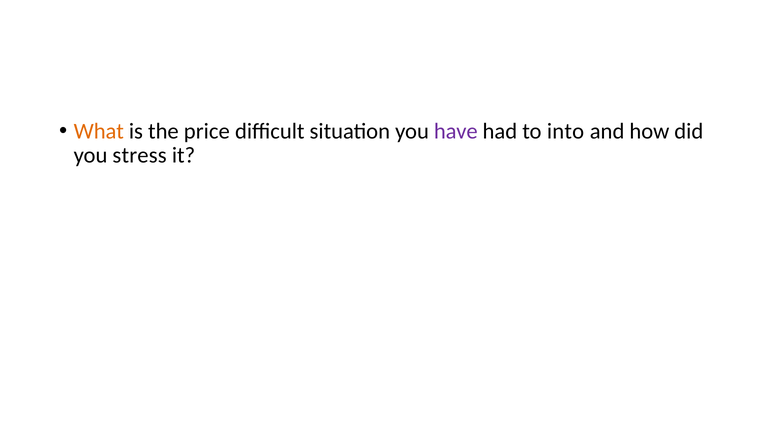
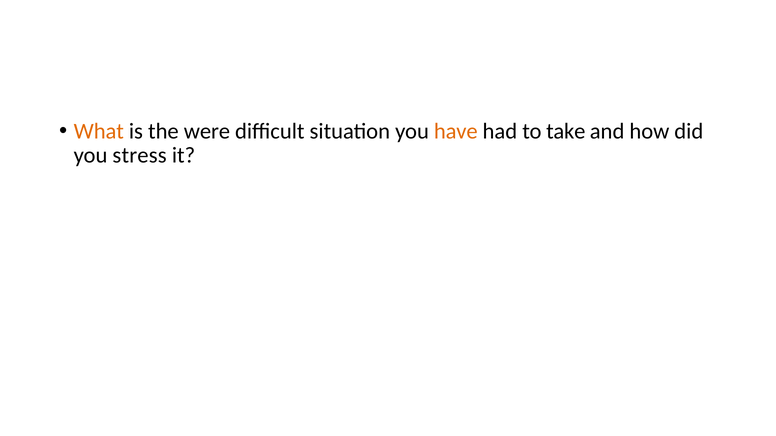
price: price -> were
have colour: purple -> orange
into: into -> take
